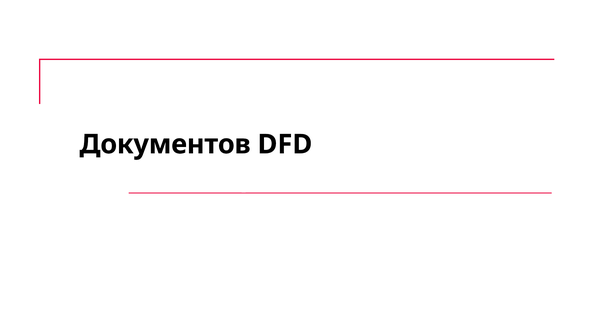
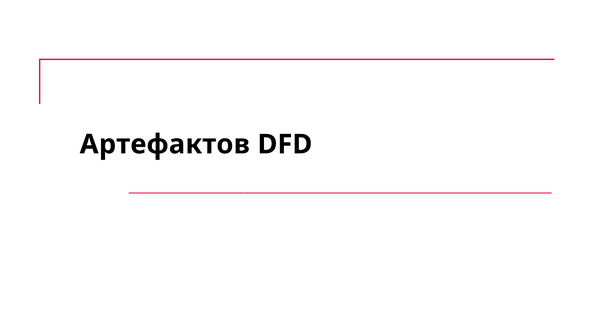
Документов: Документов -> Артефактов
